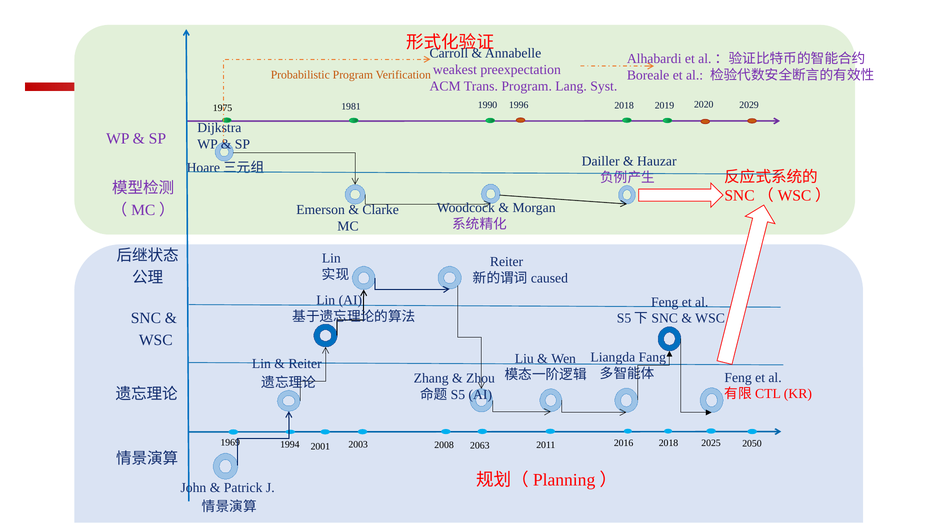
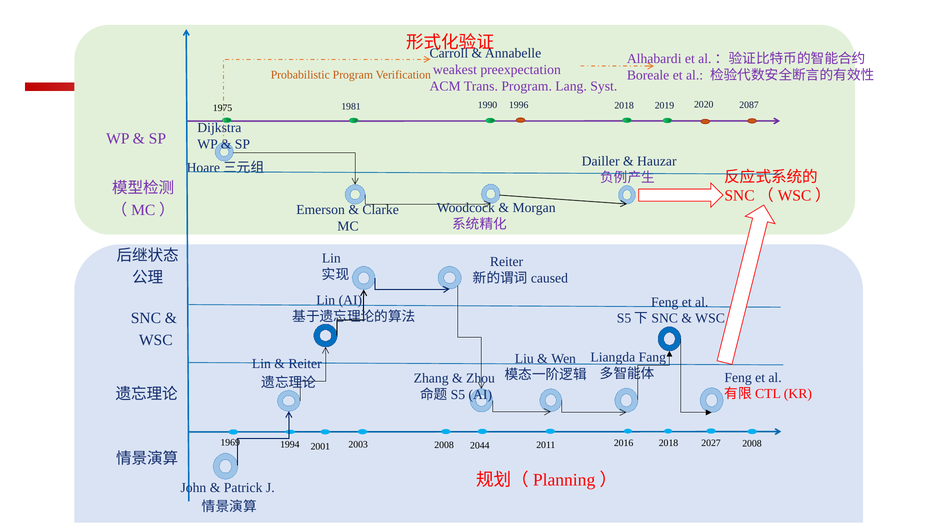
2029: 2029 -> 2087
2063: 2063 -> 2044
2025: 2025 -> 2027
2050 at (752, 444): 2050 -> 2008
